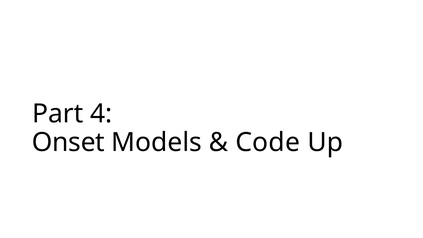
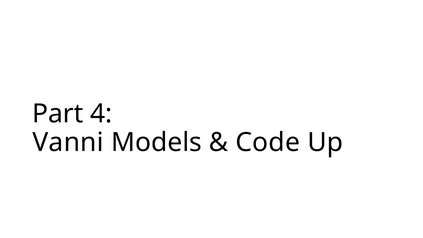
Onset: Onset -> Vanni
